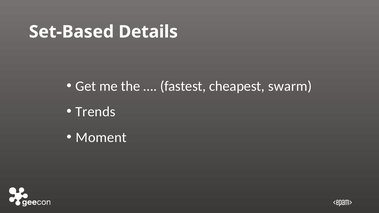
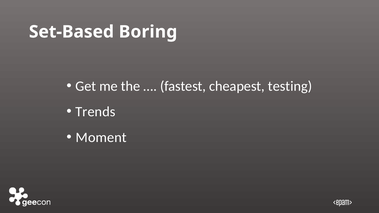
Details: Details -> Boring
swarm: swarm -> testing
